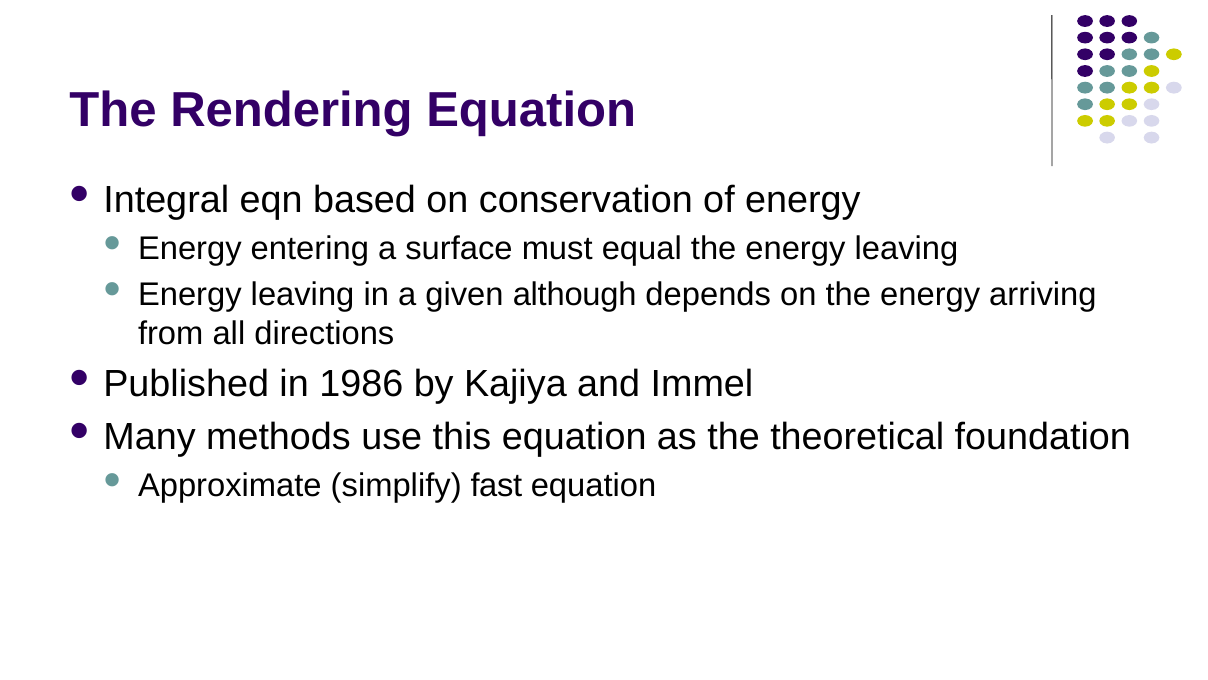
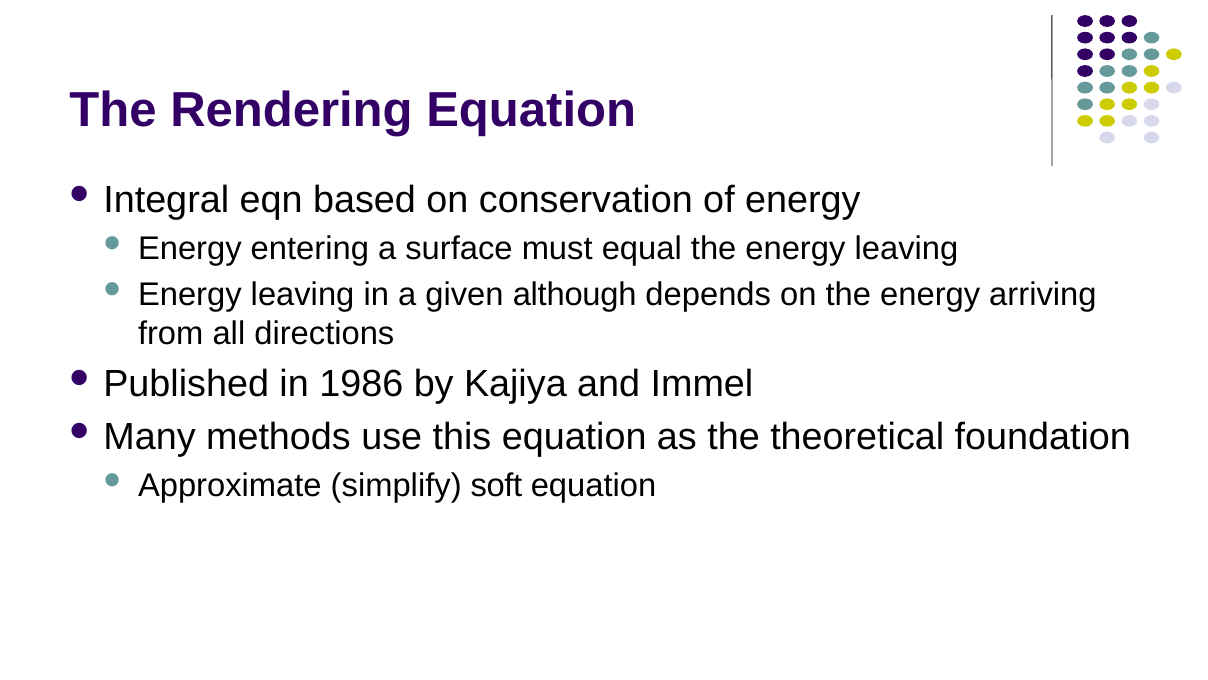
fast: fast -> soft
